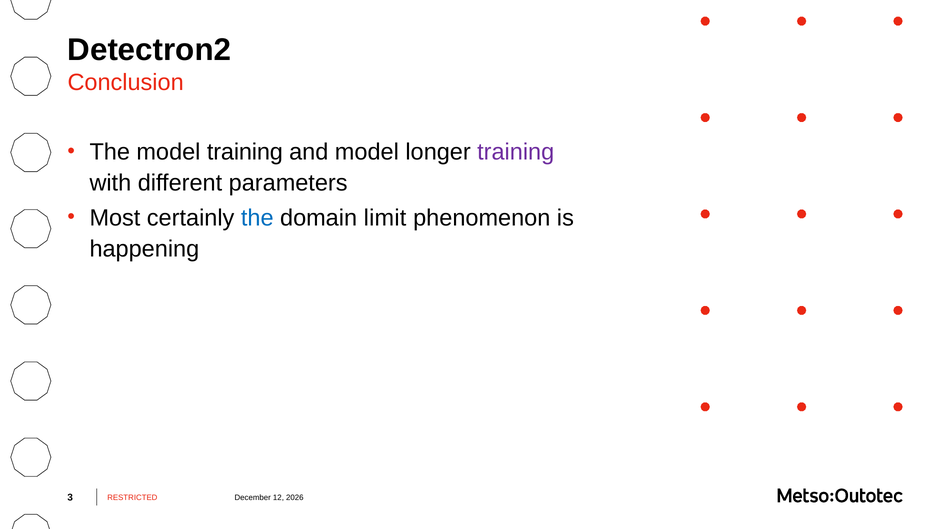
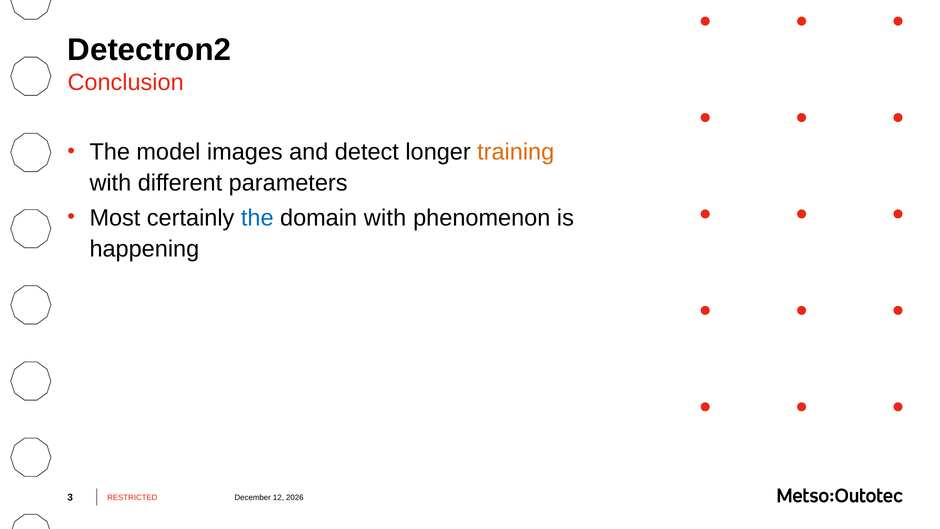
model training: training -> images
and model: model -> detect
training at (516, 152) colour: purple -> orange
domain limit: limit -> with
